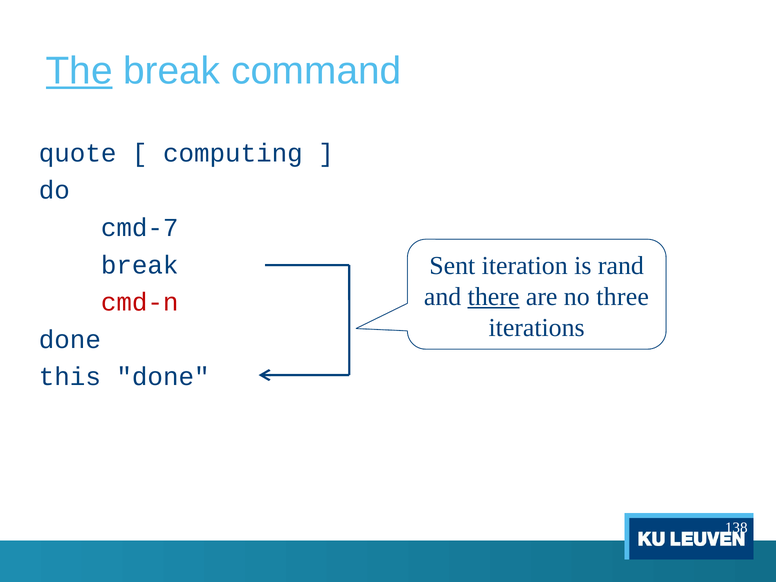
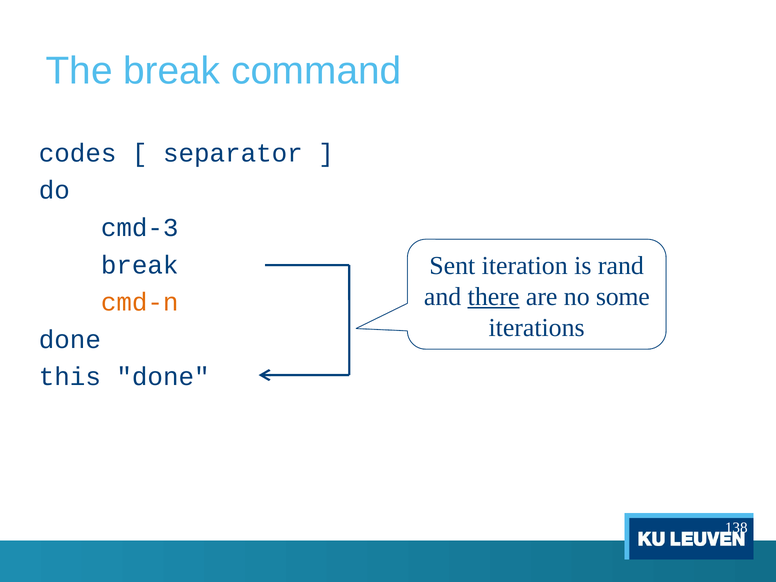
The underline: present -> none
quote: quote -> codes
computing: computing -> separator
cmd-7: cmd-7 -> cmd-3
three: three -> some
cmd-n colour: red -> orange
